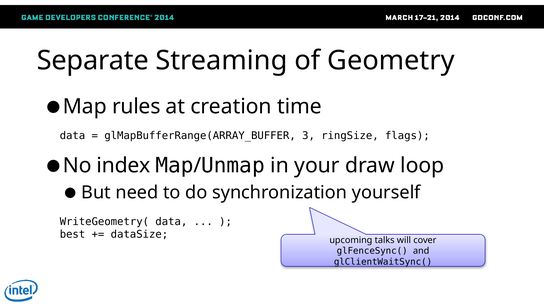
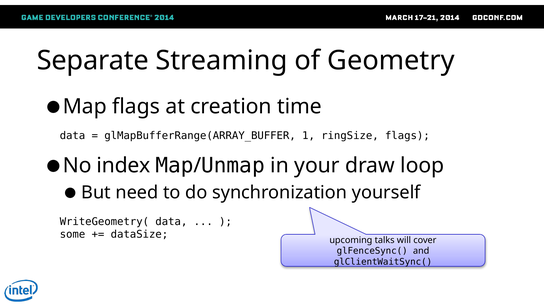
Map rules: rules -> flags
3: 3 -> 1
best: best -> some
